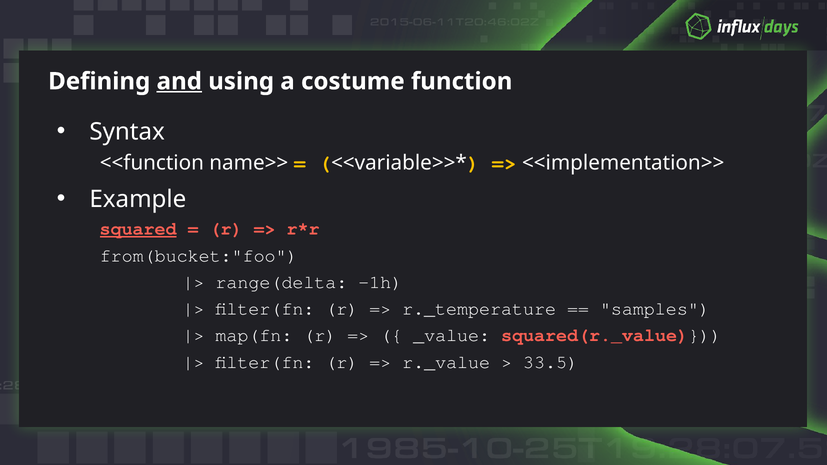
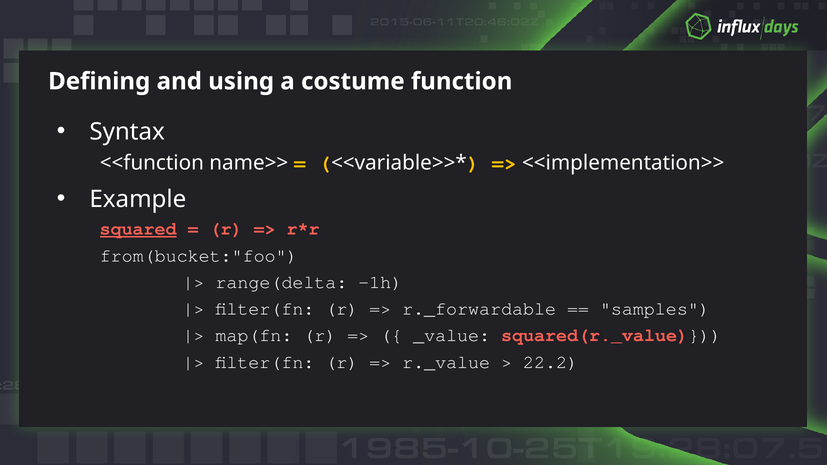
and underline: present -> none
r._temperature: r._temperature -> r._forwardable
33.5: 33.5 -> 22.2
